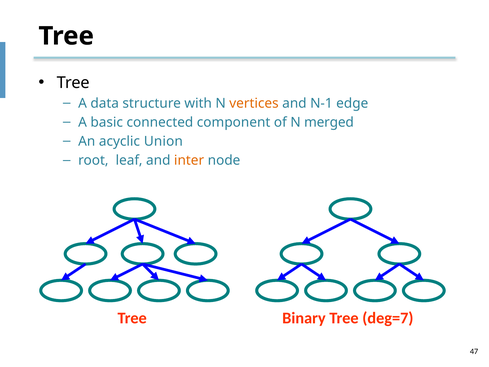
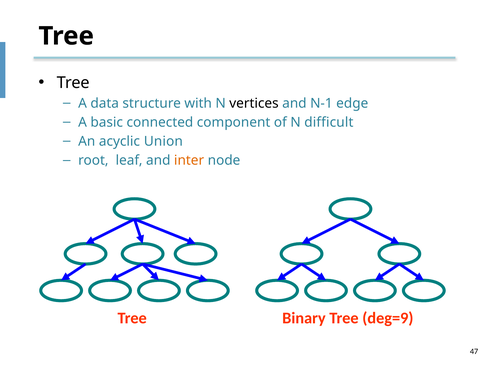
vertices colour: orange -> black
merged: merged -> difficult
deg=7: deg=7 -> deg=9
